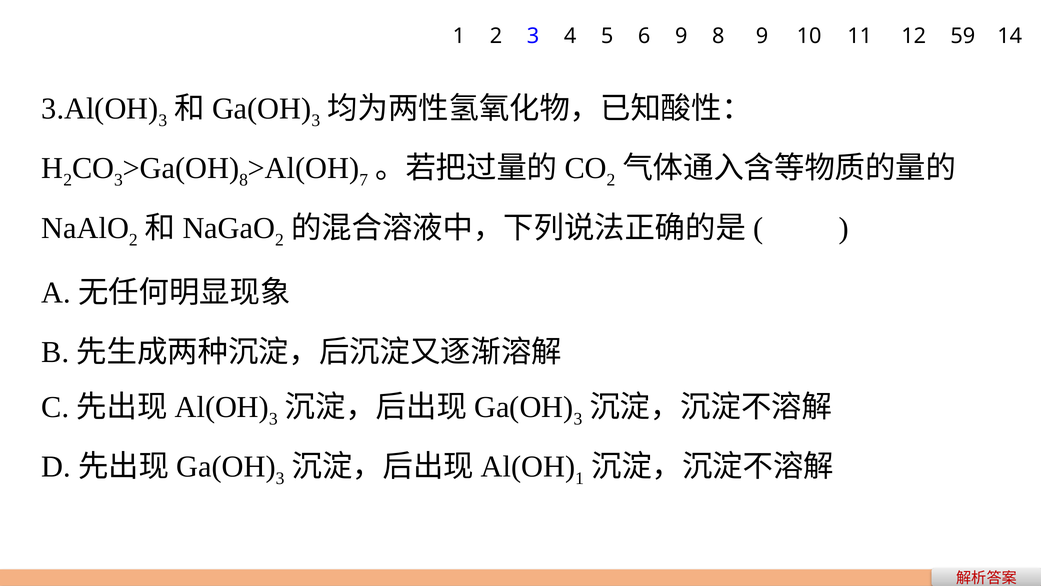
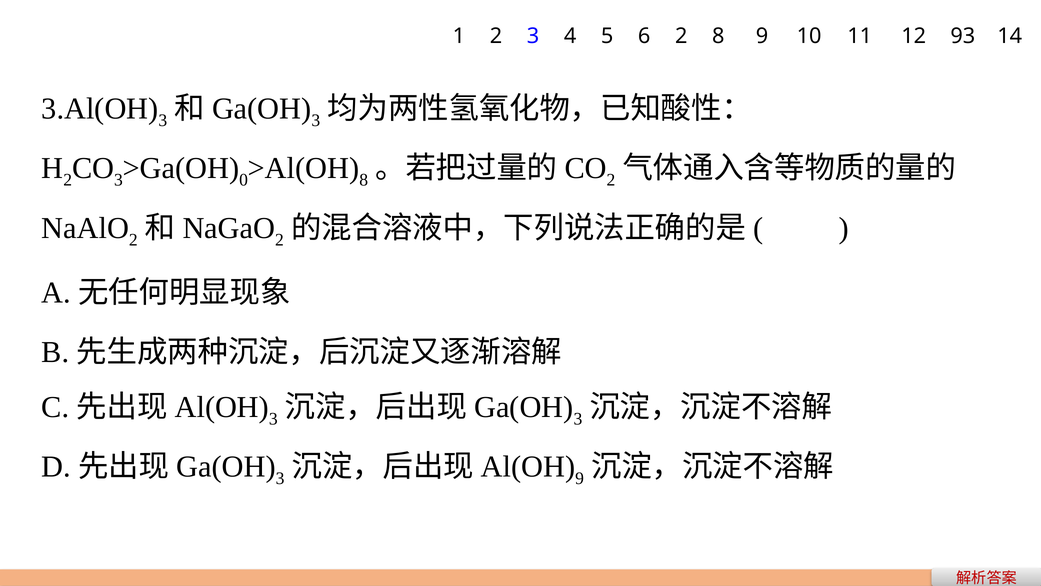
6 9: 9 -> 2
59: 59 -> 93
8 at (244, 180): 8 -> 0
7 at (364, 180): 7 -> 8
1 at (580, 478): 1 -> 9
